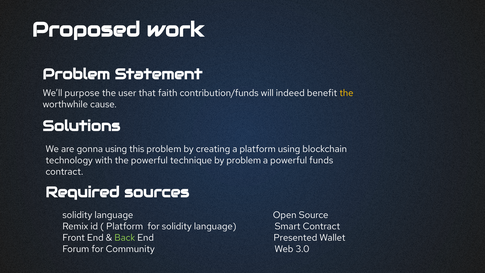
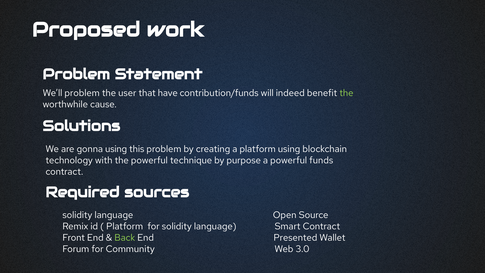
We’ll purpose: purpose -> problem
faith: faith -> have
the at (346, 93) colour: yellow -> light green
by problem: problem -> purpose
